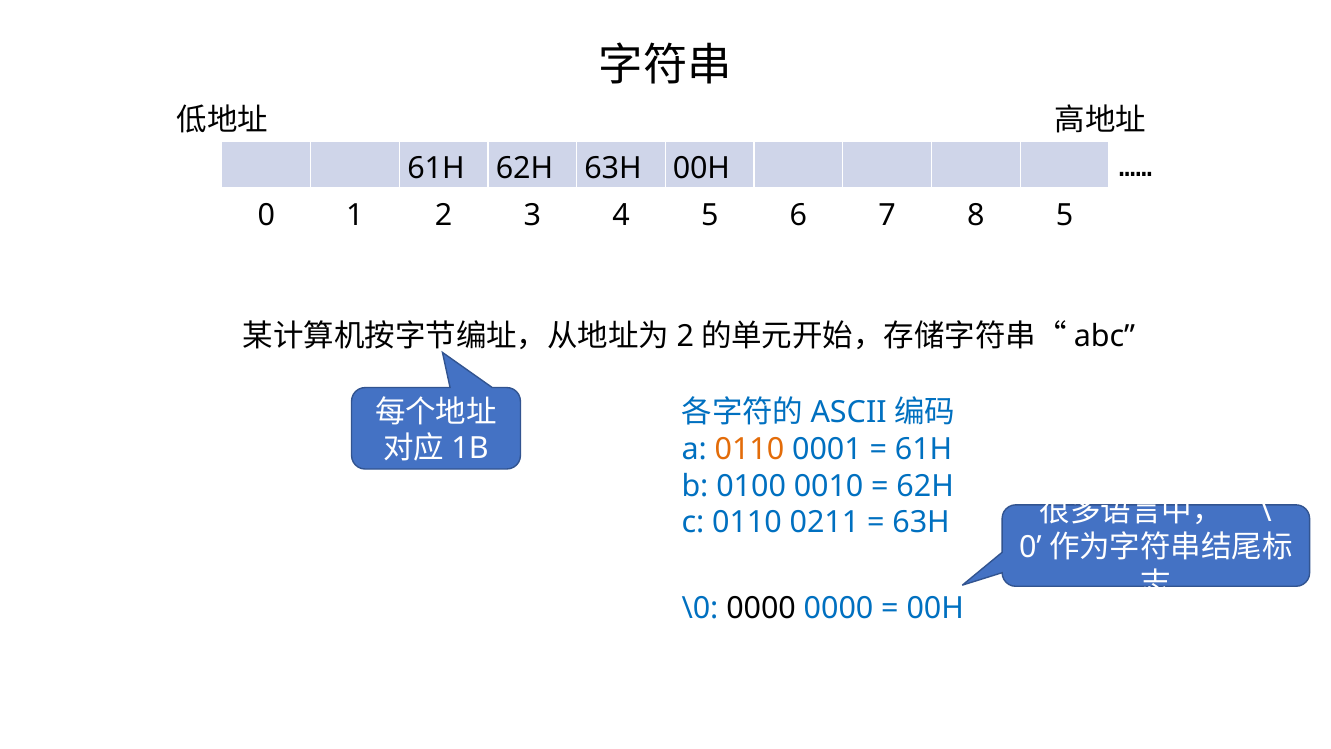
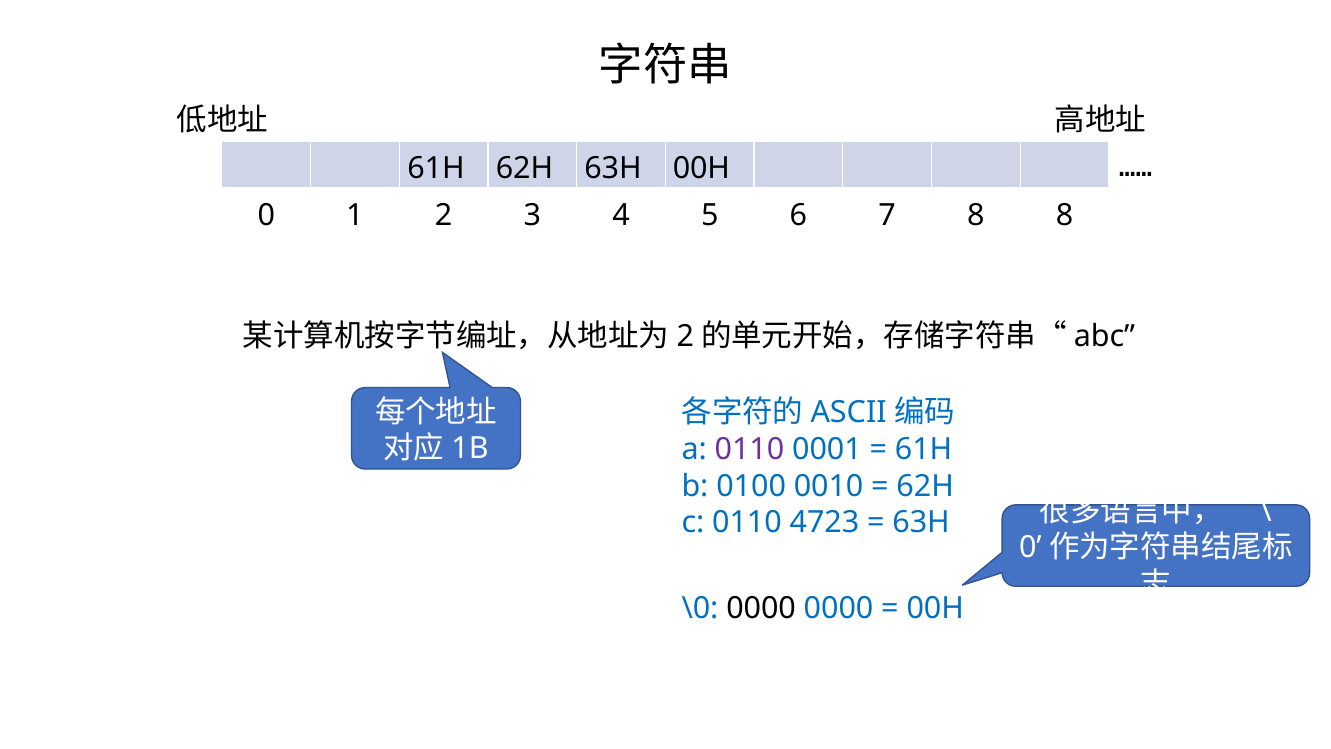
8 5: 5 -> 8
0110 at (749, 449) colour: orange -> purple
0211: 0211 -> 4723
